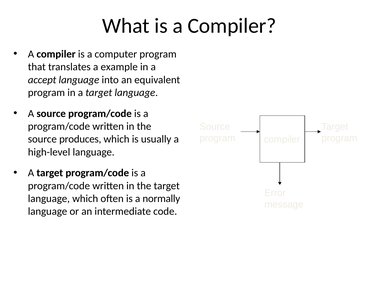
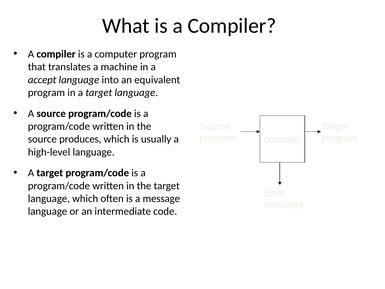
example: example -> machine
a normally: normally -> message
